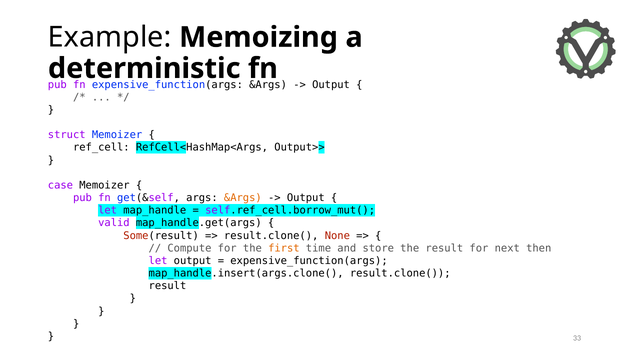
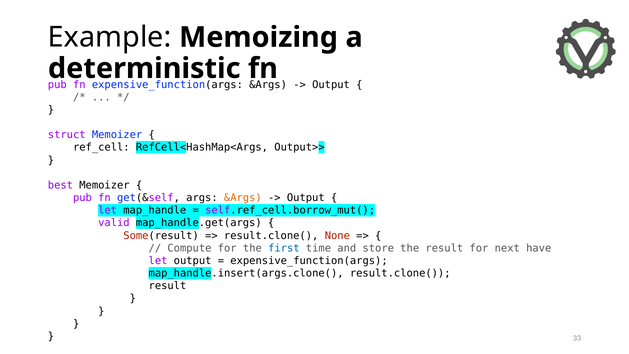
case: case -> best
first colour: orange -> blue
then: then -> have
